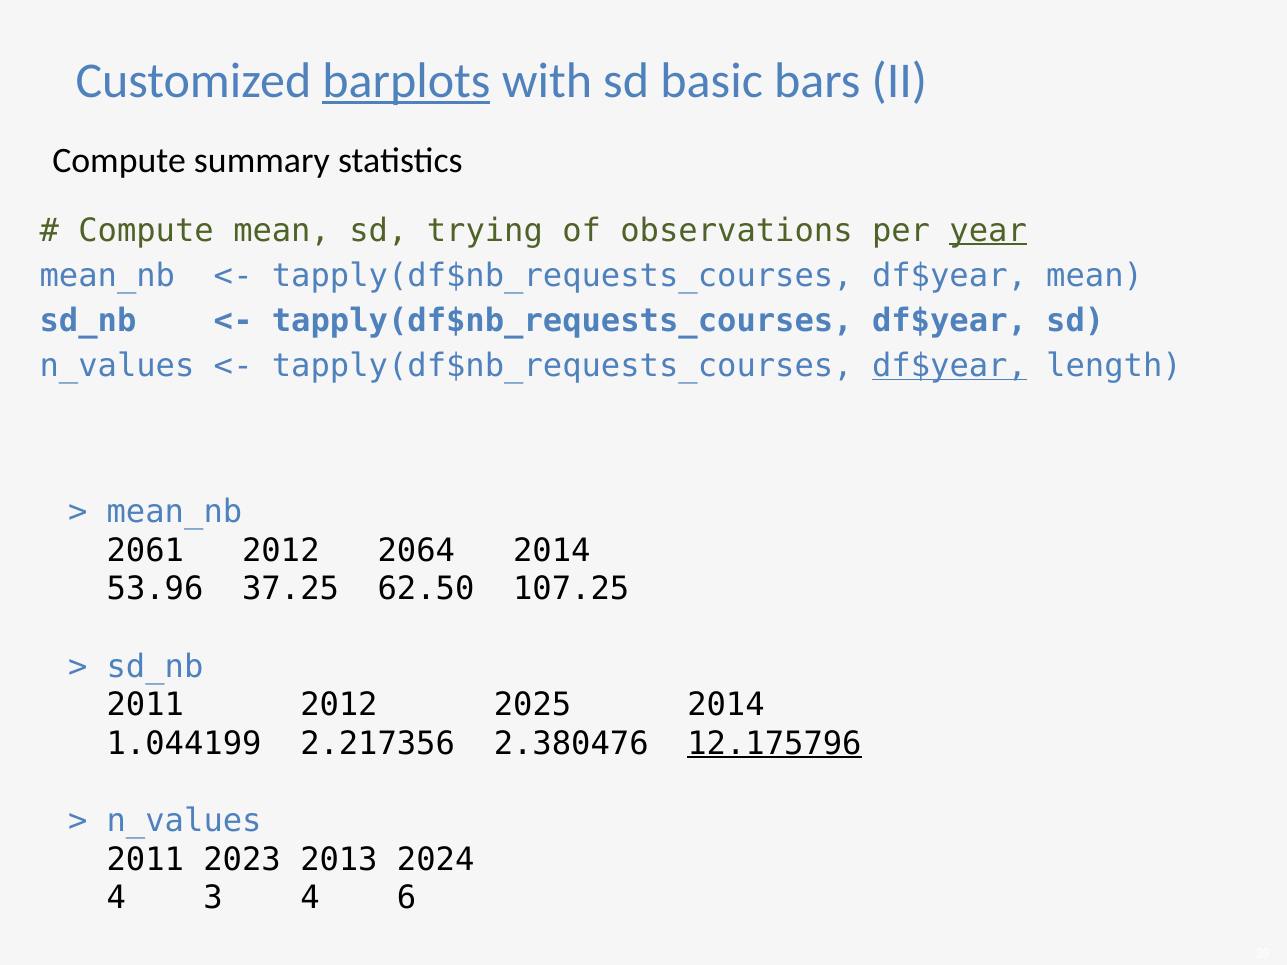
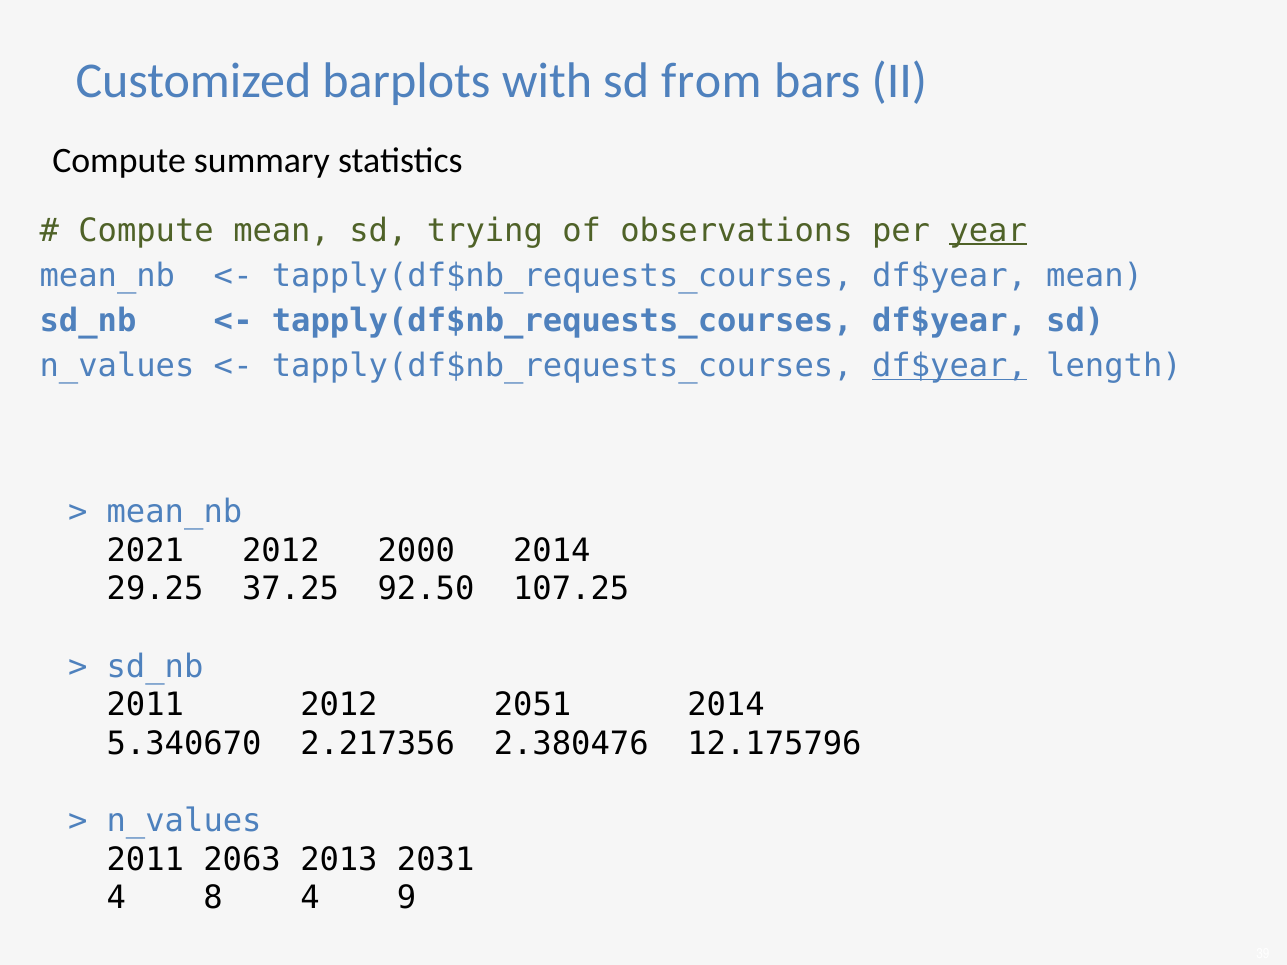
barplots underline: present -> none
basic: basic -> from
2061: 2061 -> 2021
2064: 2064 -> 2000
53.96: 53.96 -> 29.25
62.50: 62.50 -> 92.50
2025: 2025 -> 2051
1.044199: 1.044199 -> 5.340670
12.175796 underline: present -> none
2023: 2023 -> 2063
2024: 2024 -> 2031
3: 3 -> 8
6: 6 -> 9
